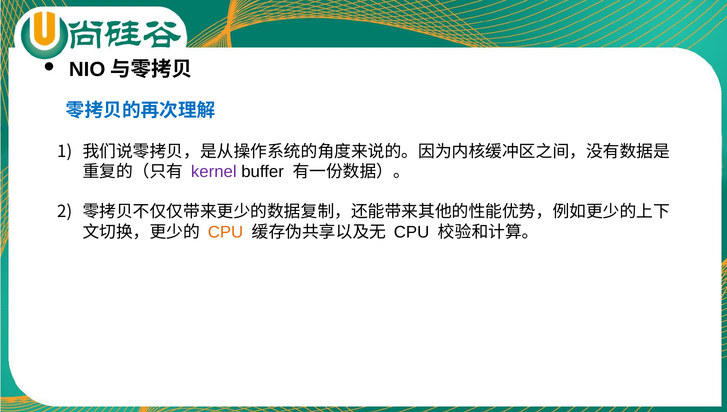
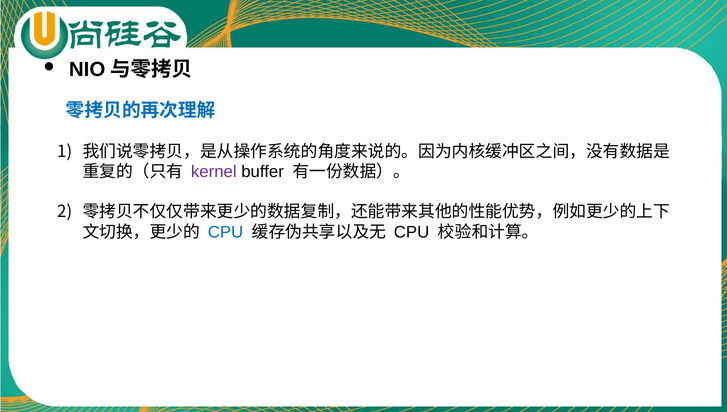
CPU at (225, 232) colour: orange -> blue
